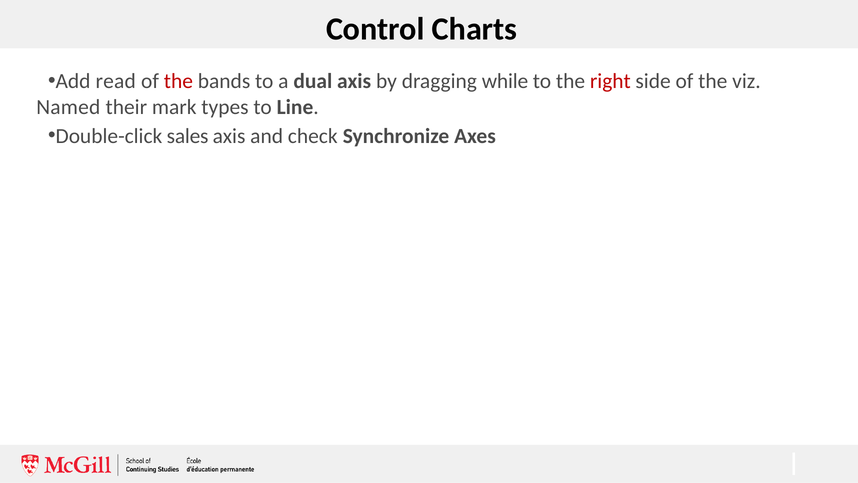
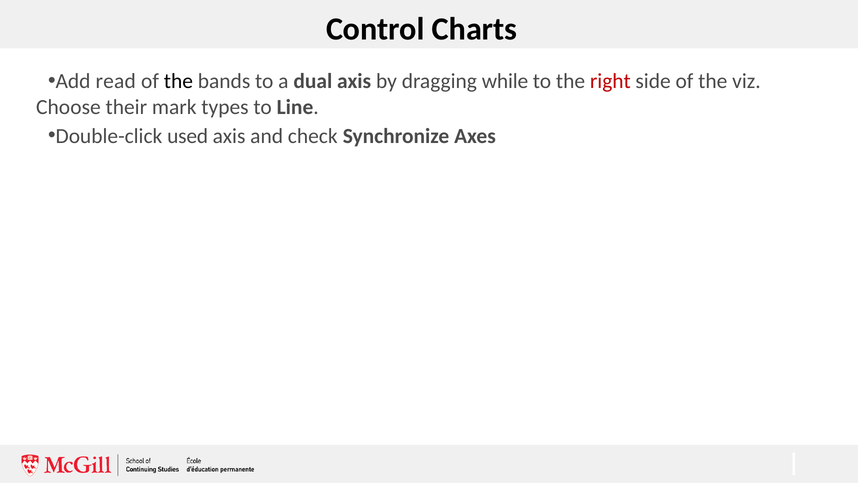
the at (178, 81) colour: red -> black
Named: Named -> Choose
sales: sales -> used
